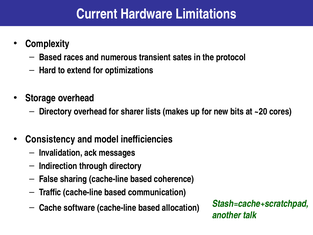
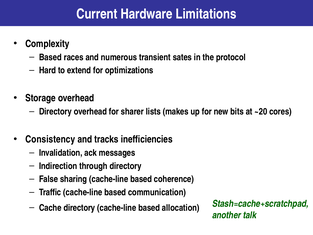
model: model -> tracks
Cache software: software -> directory
